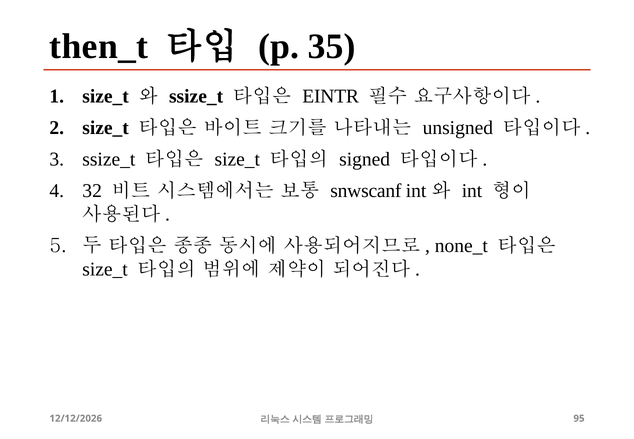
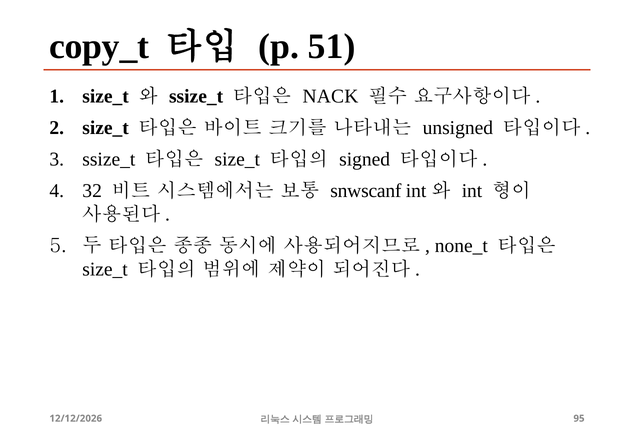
then_t: then_t -> copy_t
35: 35 -> 51
EINTR: EINTR -> NACK
